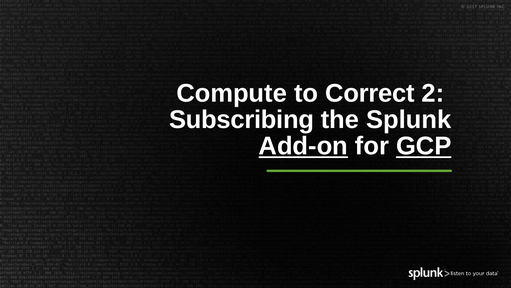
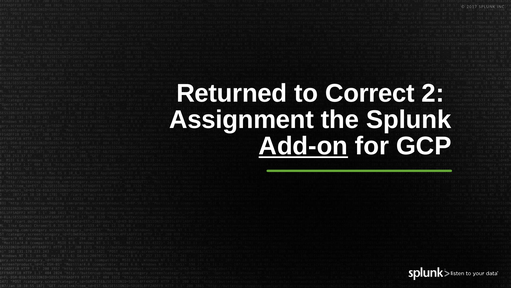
Compute: Compute -> Returned
Subscribing: Subscribing -> Assignment
GCP underline: present -> none
